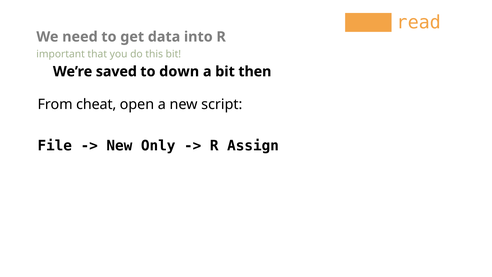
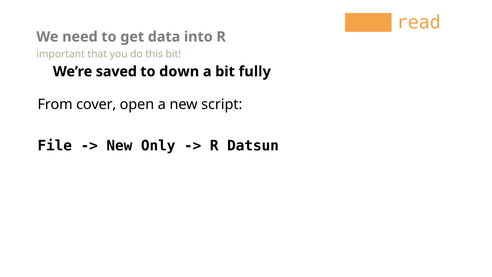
then: then -> fully
cheat: cheat -> cover
Assign: Assign -> Datsun
